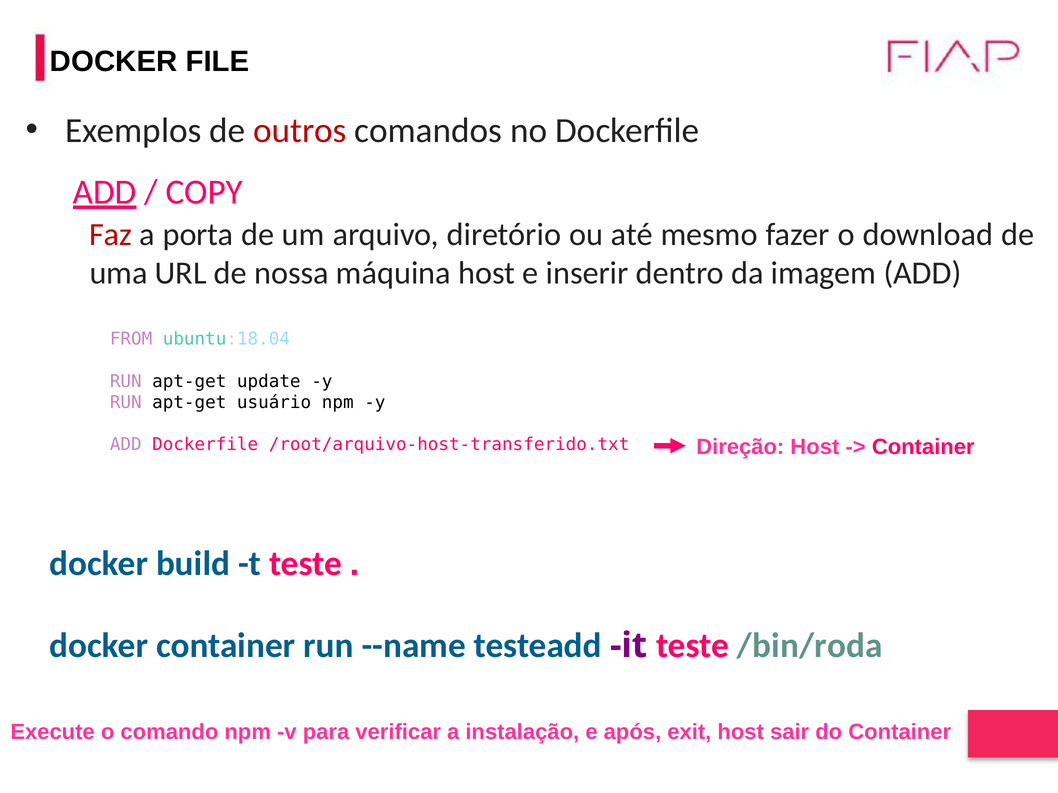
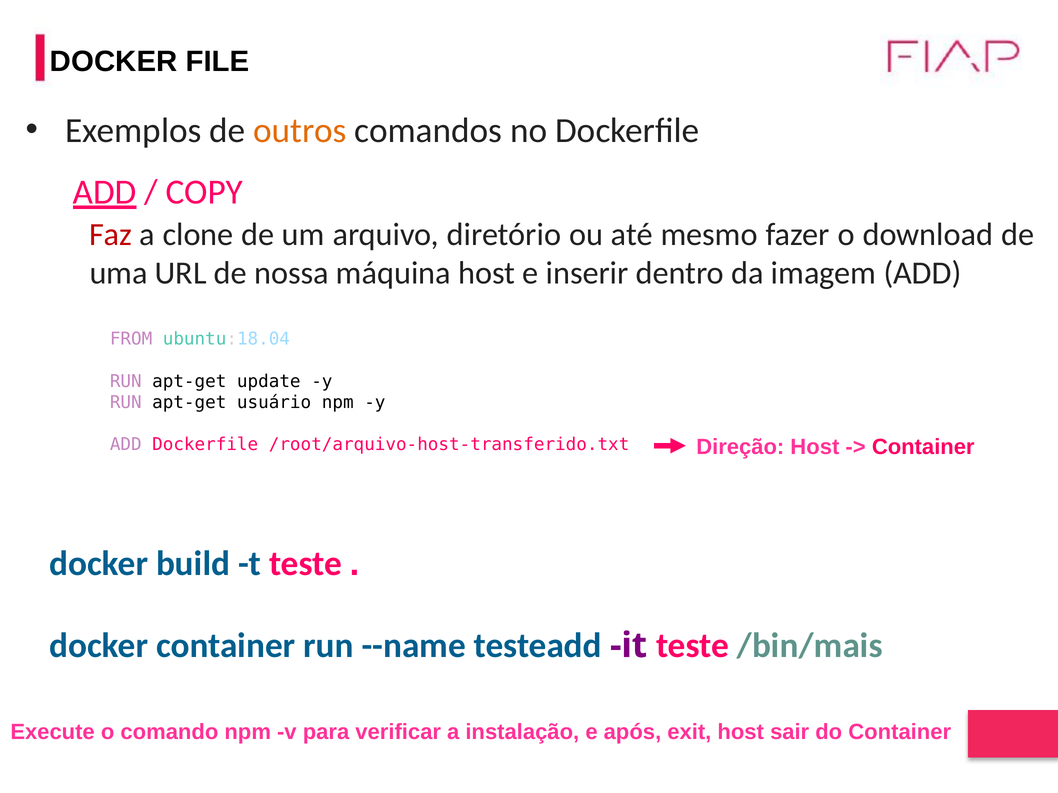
outros colour: red -> orange
porta: porta -> clone
/bin/roda: /bin/roda -> /bin/mais
